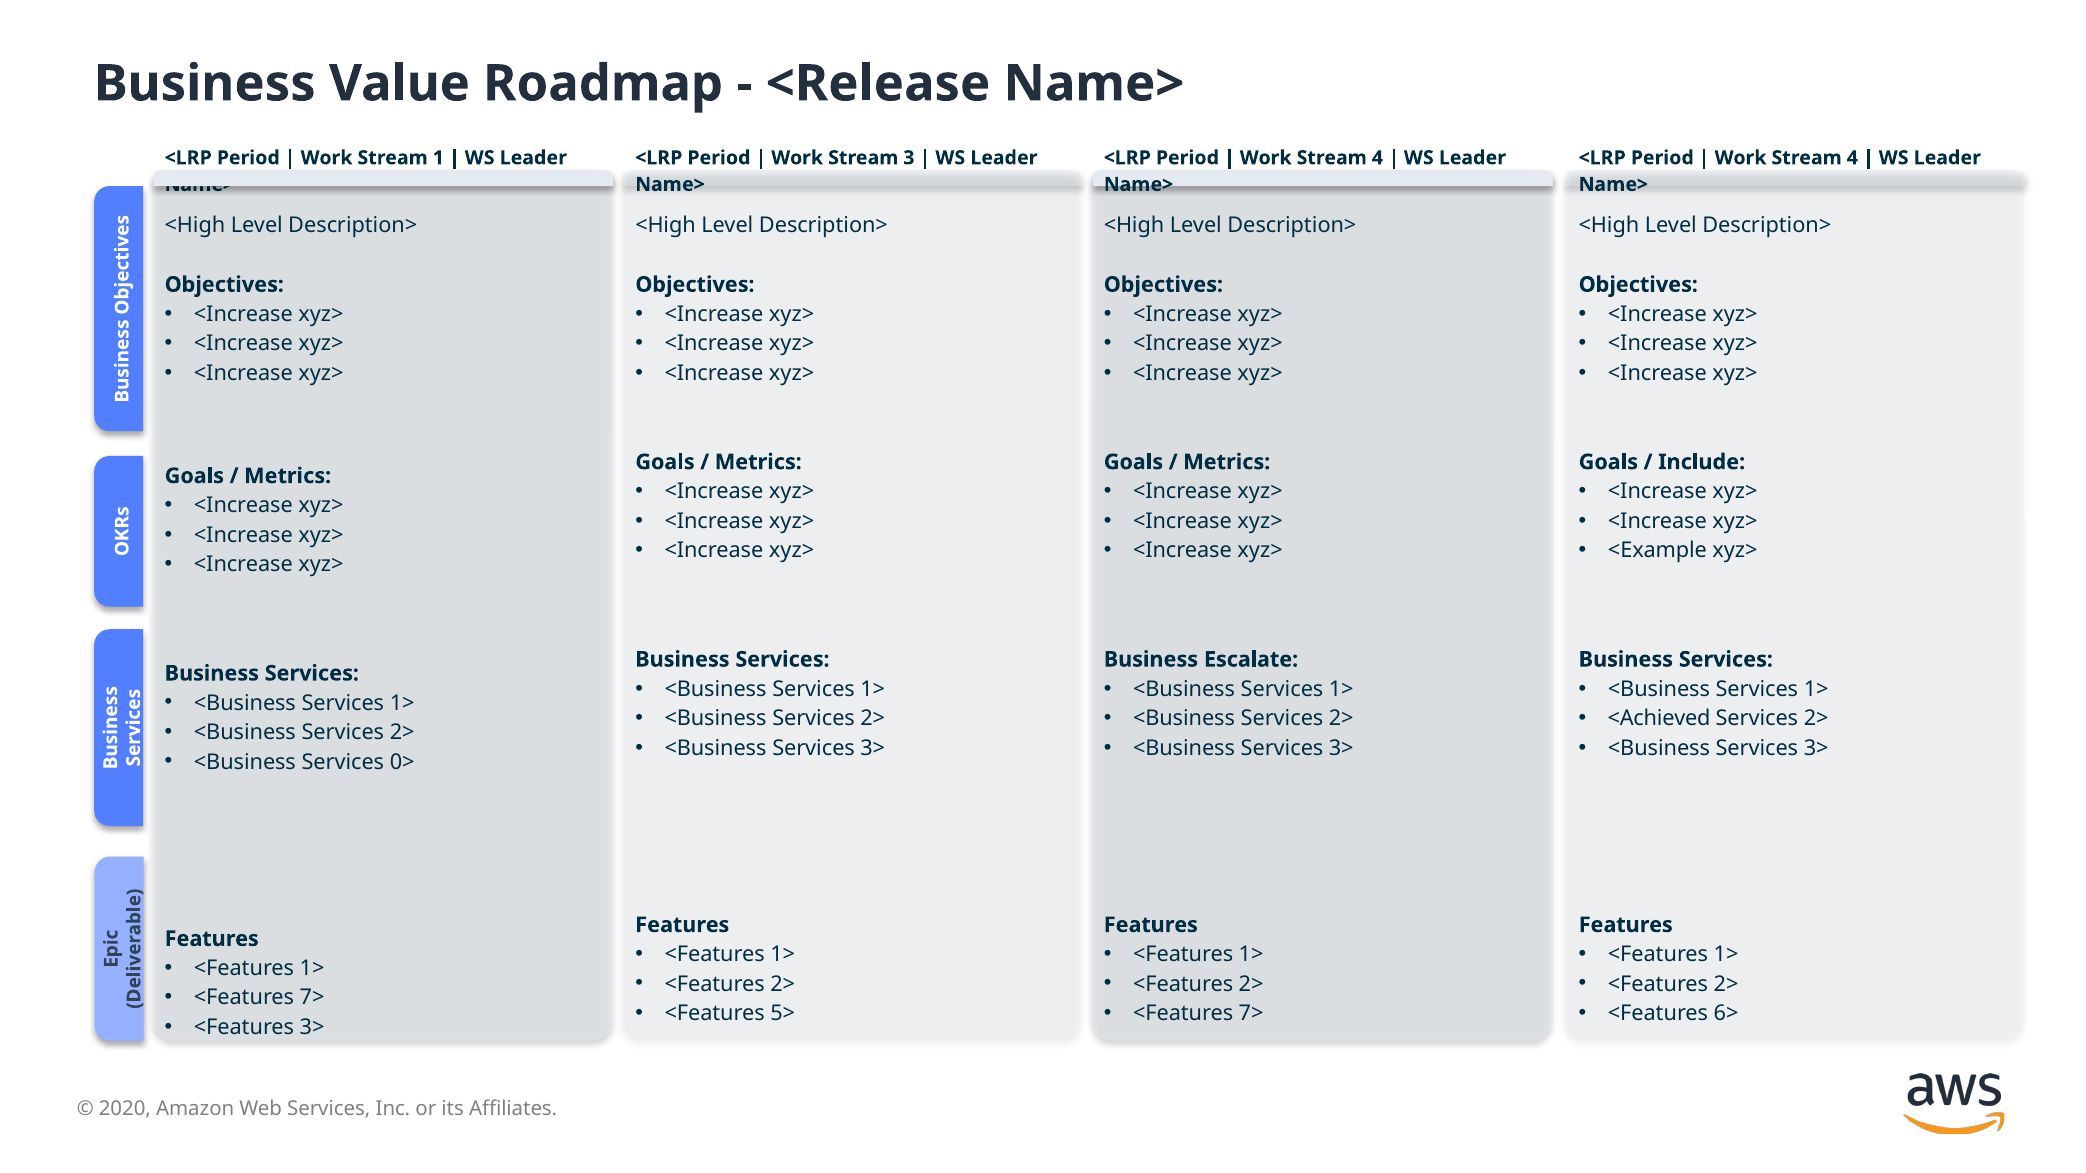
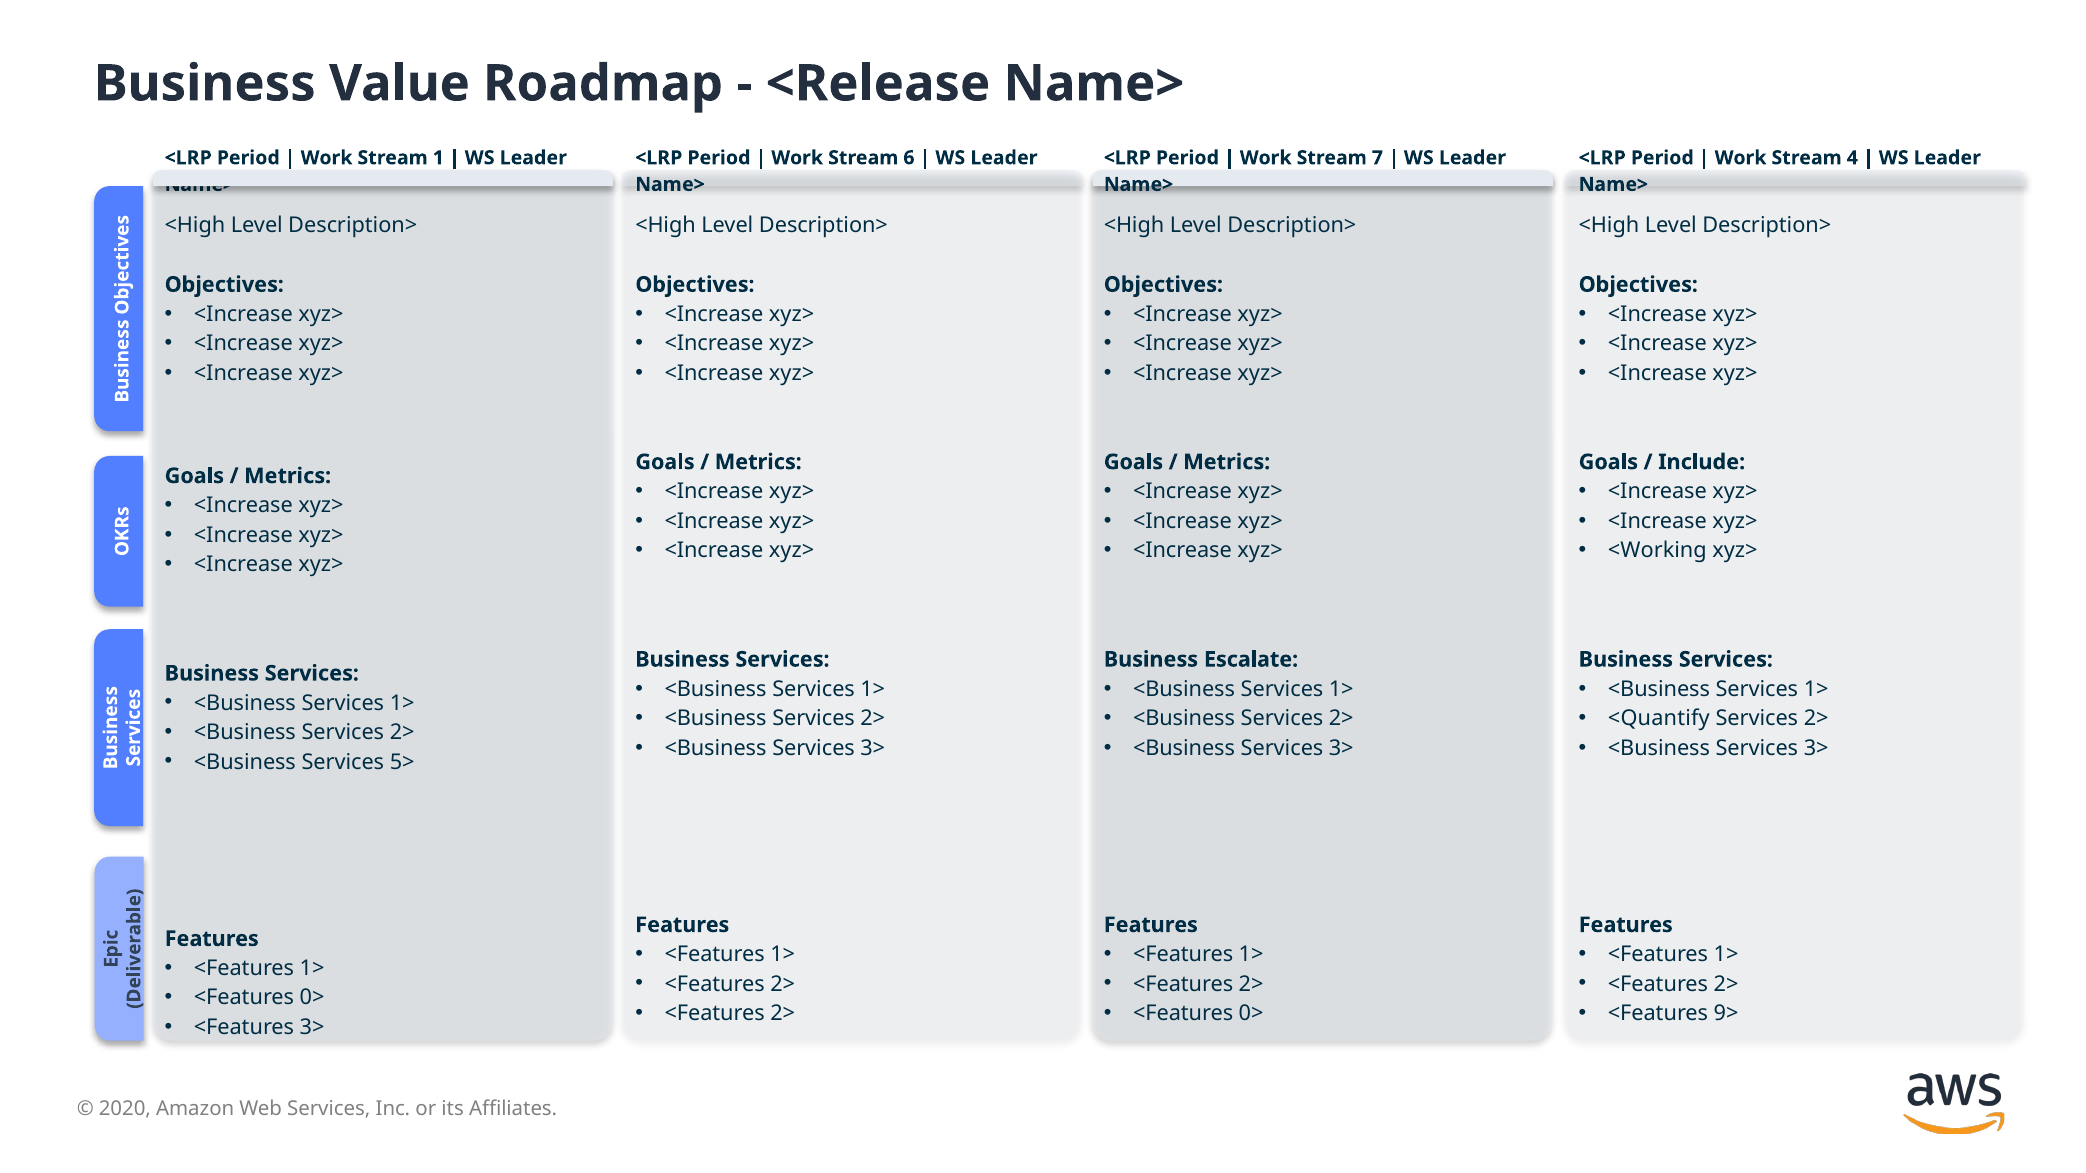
3: 3 -> 6
4 at (1377, 158): 4 -> 7
<Example: <Example -> <Working
<Achieved: <Achieved -> <Quantify
0>: 0> -> 5>
7> at (312, 998): 7> -> 0>
5> at (783, 1014): 5> -> 2>
7> at (1251, 1014): 7> -> 0>
6>: 6> -> 9>
